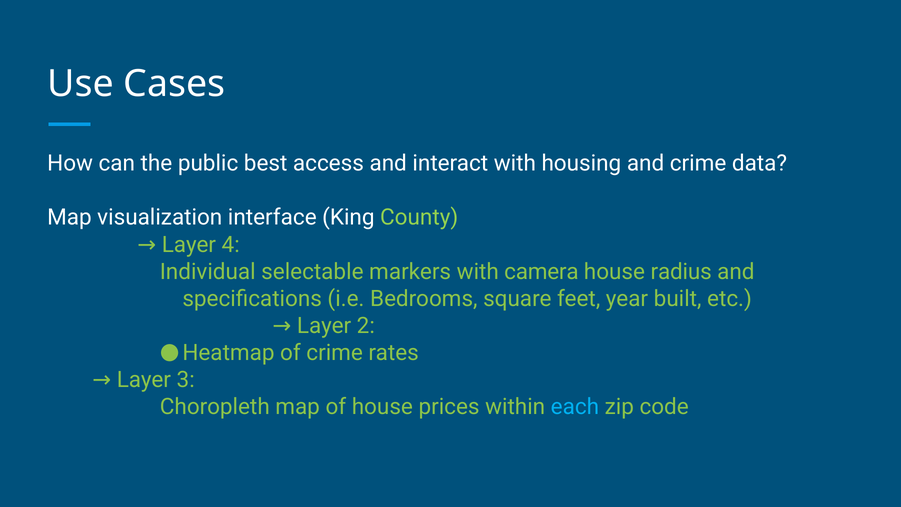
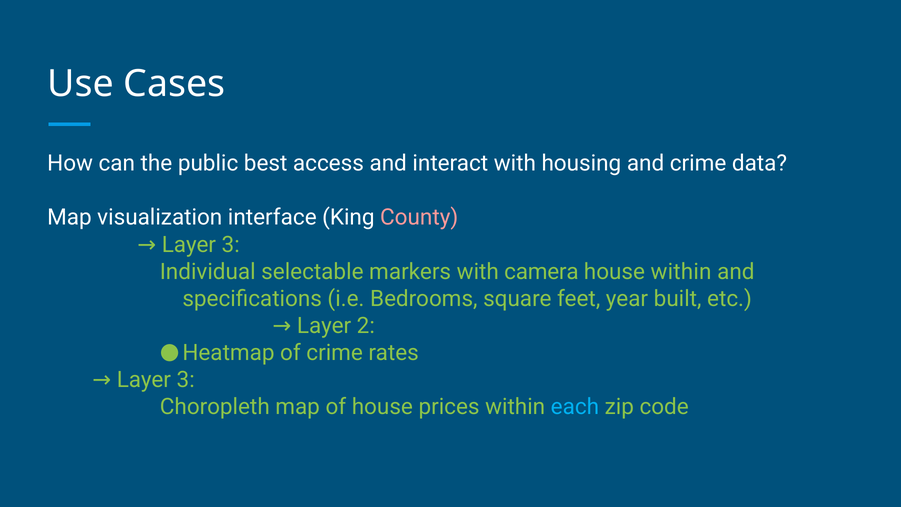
County colour: light green -> pink
4 at (231, 244): 4 -> 3
house radius: radius -> within
